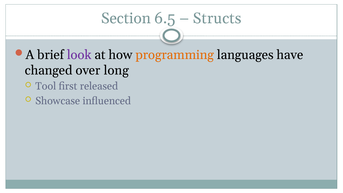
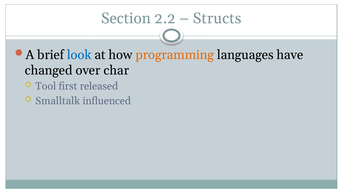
6.5: 6.5 -> 2.2
look colour: purple -> blue
long: long -> char
Showcase: Showcase -> Smalltalk
